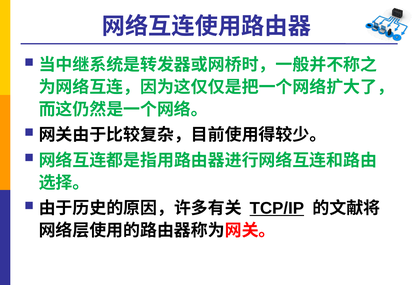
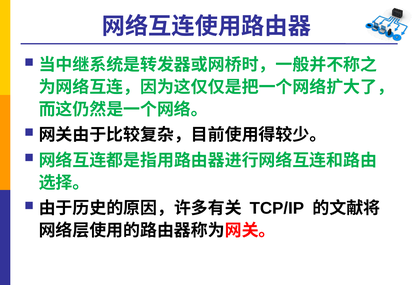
TCP/IP underline: present -> none
